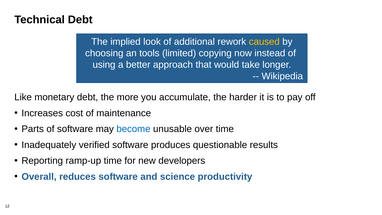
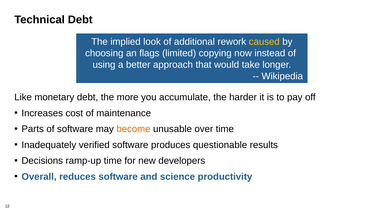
tools: tools -> flags
become colour: blue -> orange
Reporting: Reporting -> Decisions
